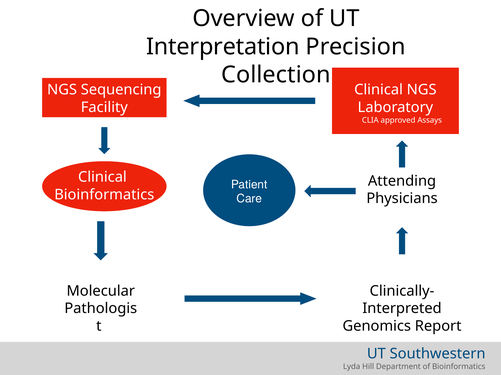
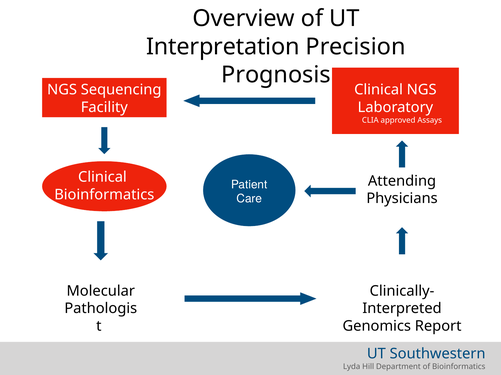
Collection: Collection -> Prognosis
